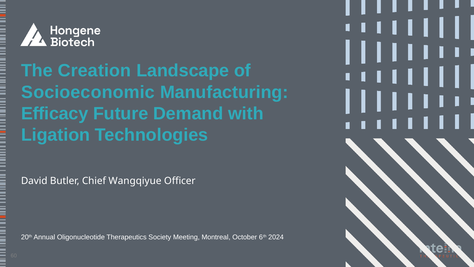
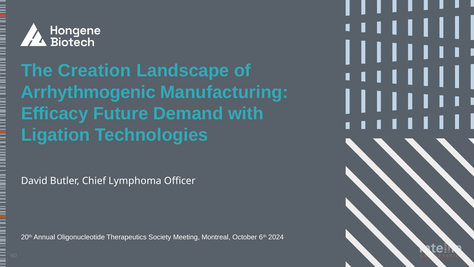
Socioeconomic: Socioeconomic -> Arrhythmogenic
Wangqiyue: Wangqiyue -> Lymphoma
